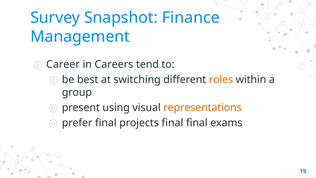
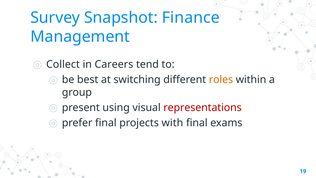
Career: Career -> Collect
representations colour: orange -> red
projects final: final -> with
